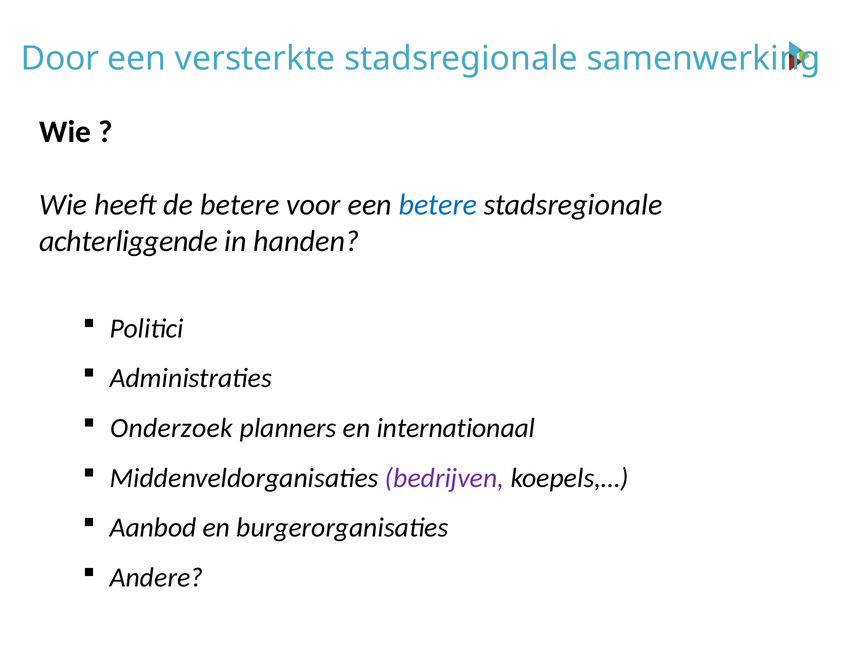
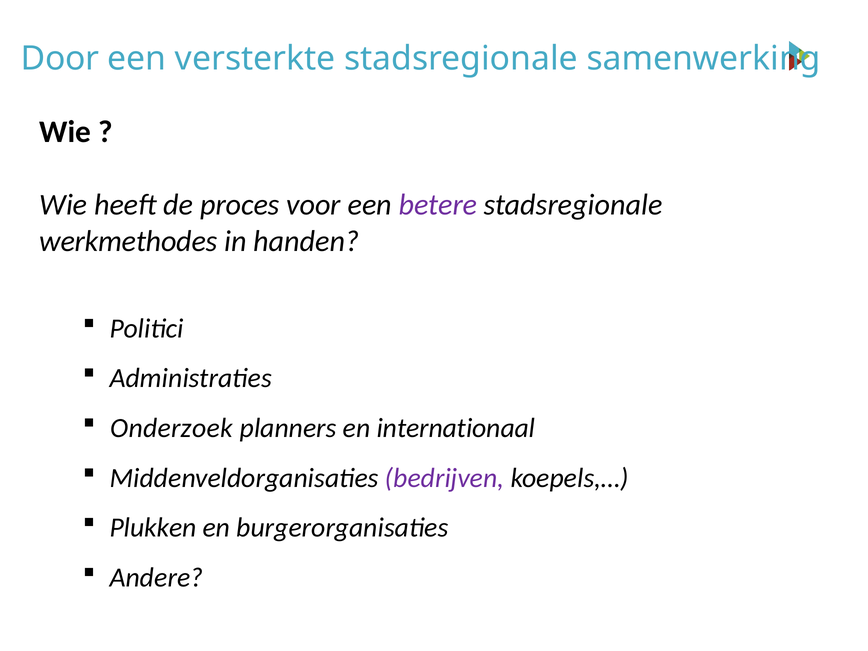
de betere: betere -> proces
betere at (438, 205) colour: blue -> purple
achterliggende: achterliggende -> werkmethodes
Aanbod: Aanbod -> Plukken
